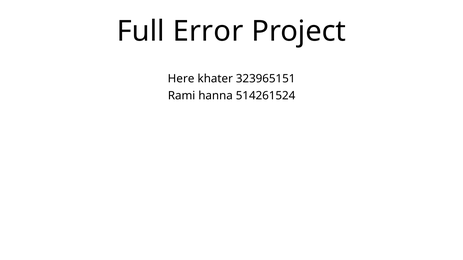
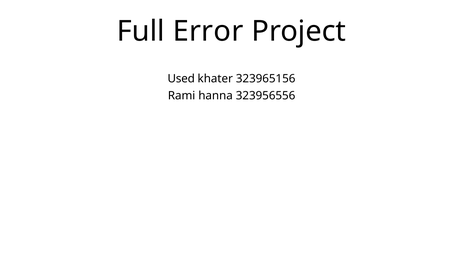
Here: Here -> Used
323965151: 323965151 -> 323965156
514261524: 514261524 -> 323956556
